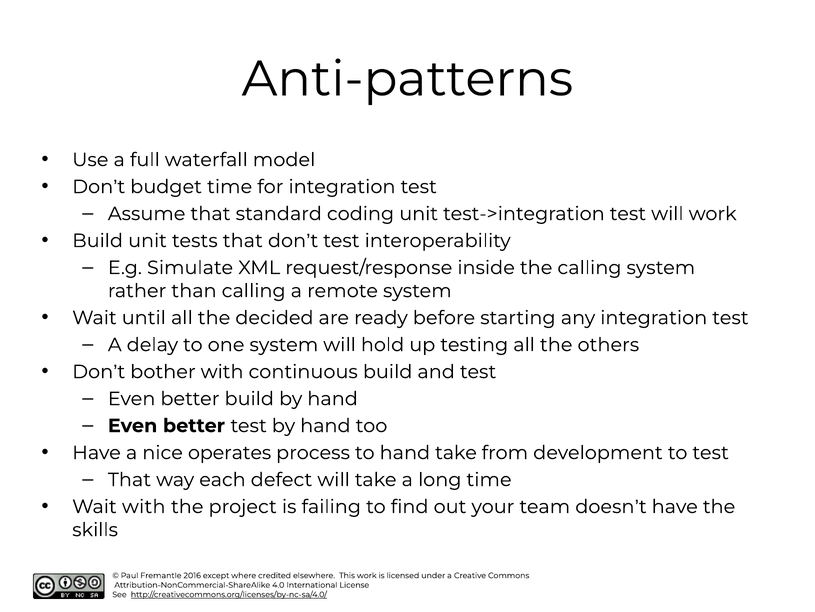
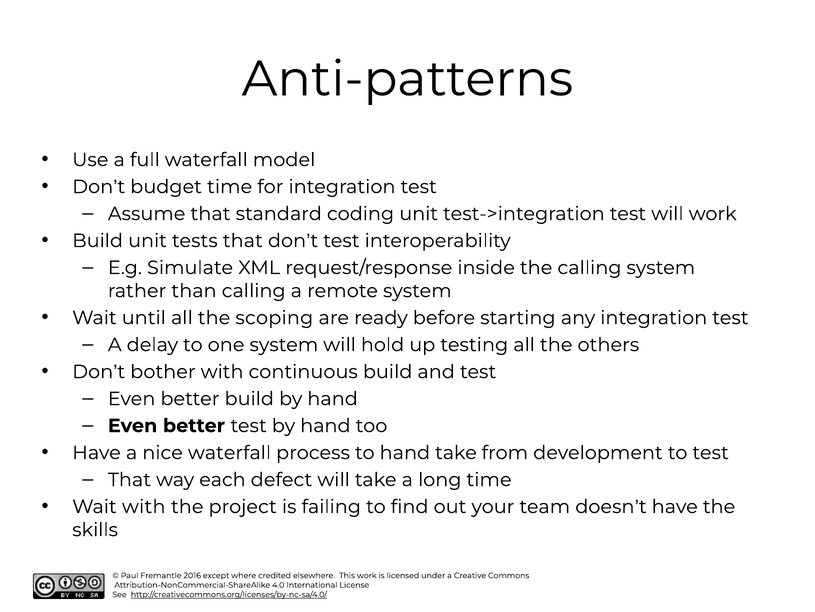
decided: decided -> scoping
nice operates: operates -> waterfall
